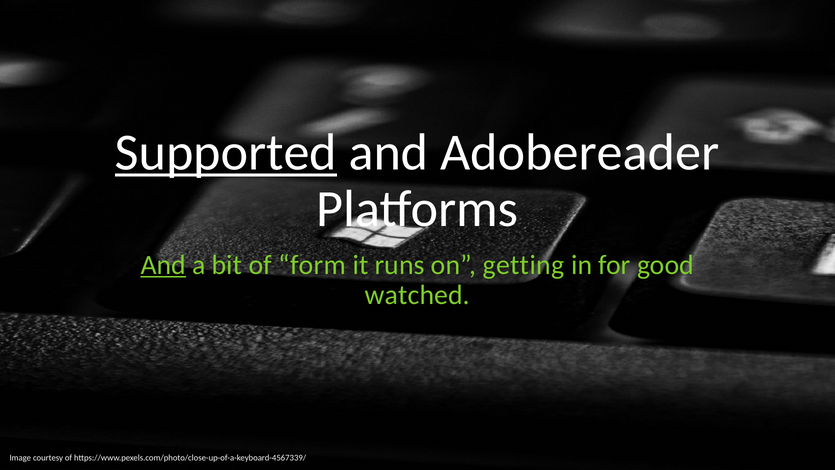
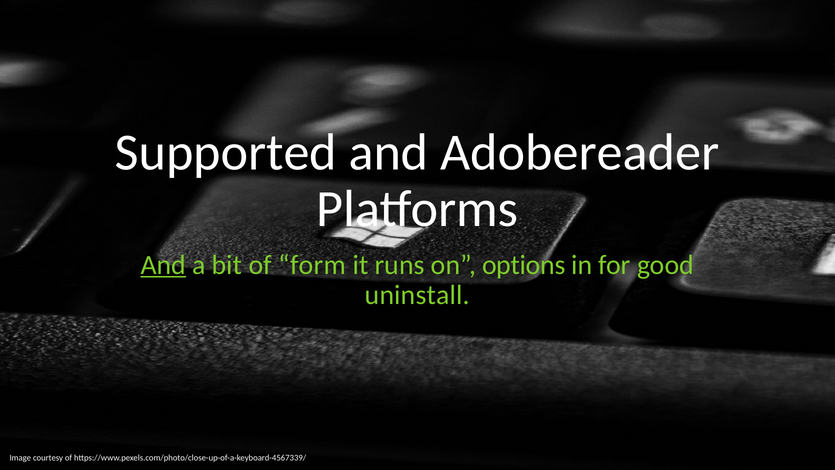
Supported underline: present -> none
getting: getting -> options
watched: watched -> uninstall
